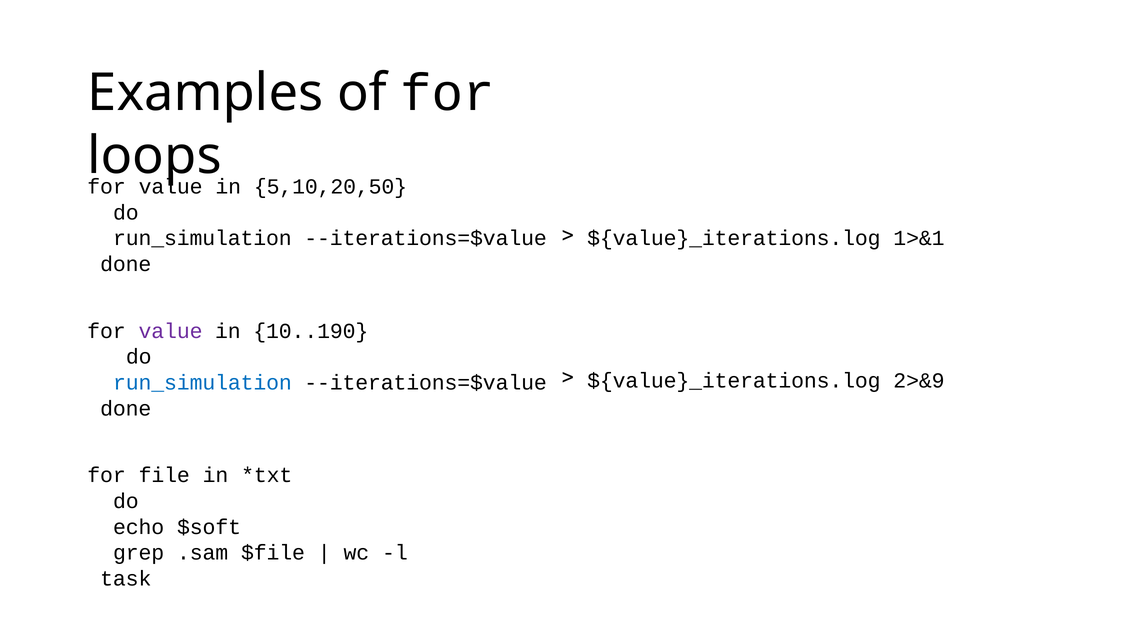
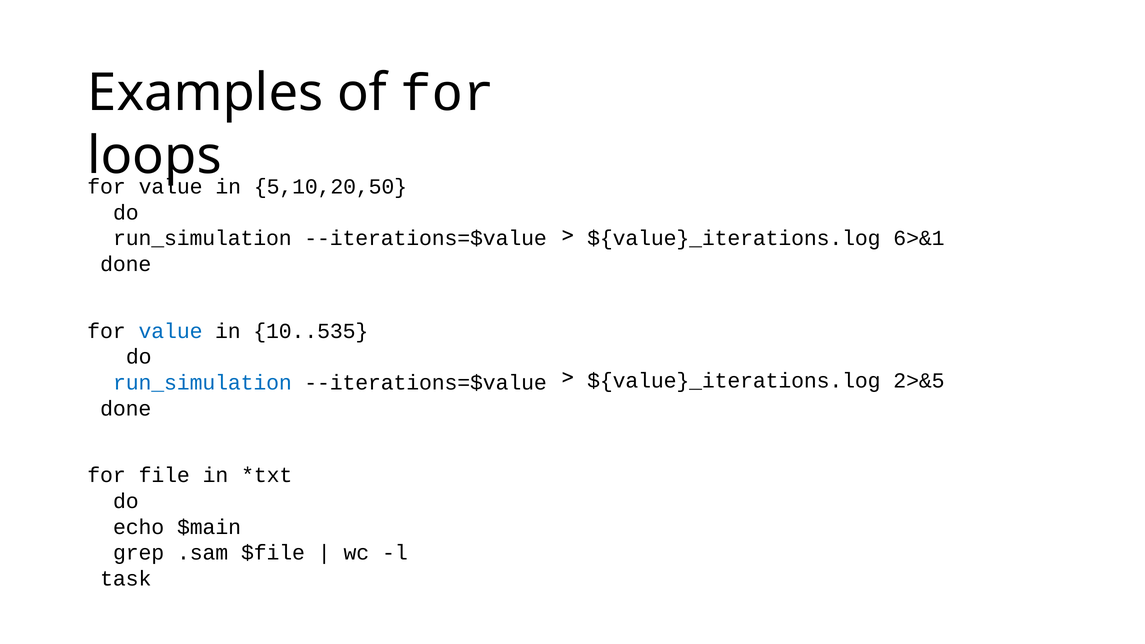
1>&1: 1>&1 -> 6>&1
value at (171, 331) colour: purple -> blue
10..190: 10..190 -> 10..535
2>&9: 2>&9 -> 2>&5
$soft: $soft -> $main
